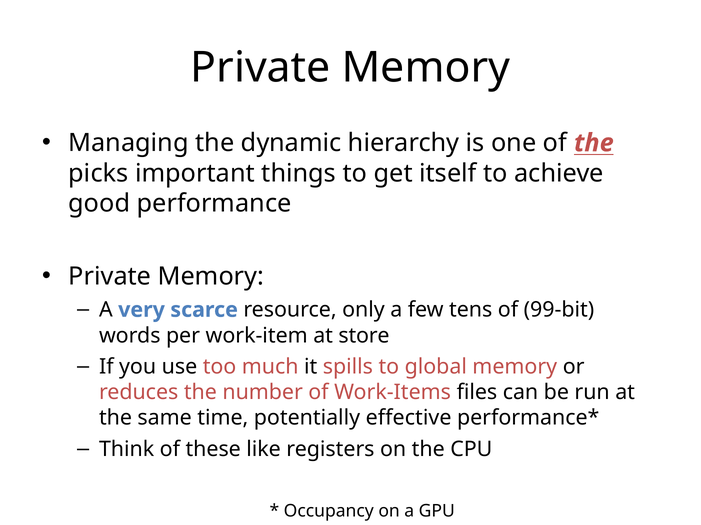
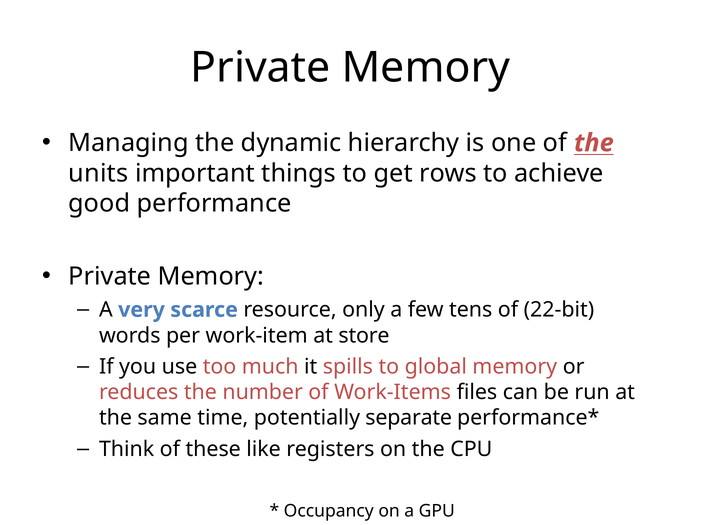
picks: picks -> units
itself: itself -> rows
99-bit: 99-bit -> 22-bit
effective: effective -> separate
